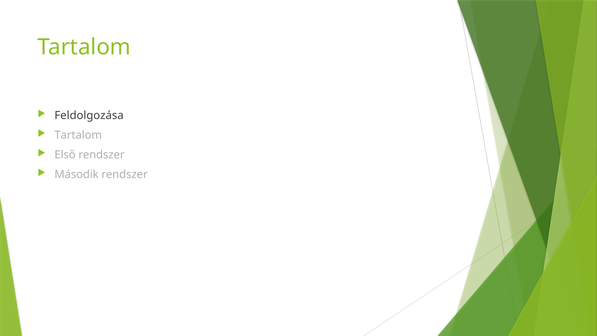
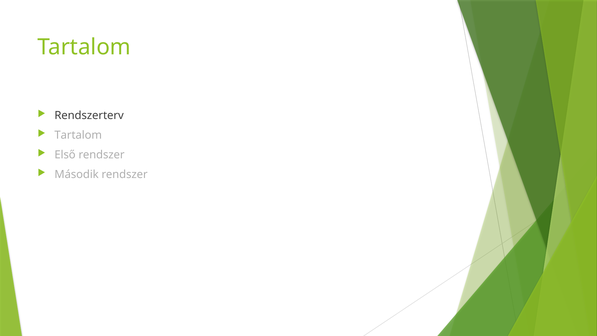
Feldolgozása: Feldolgozása -> Rendszerterv
